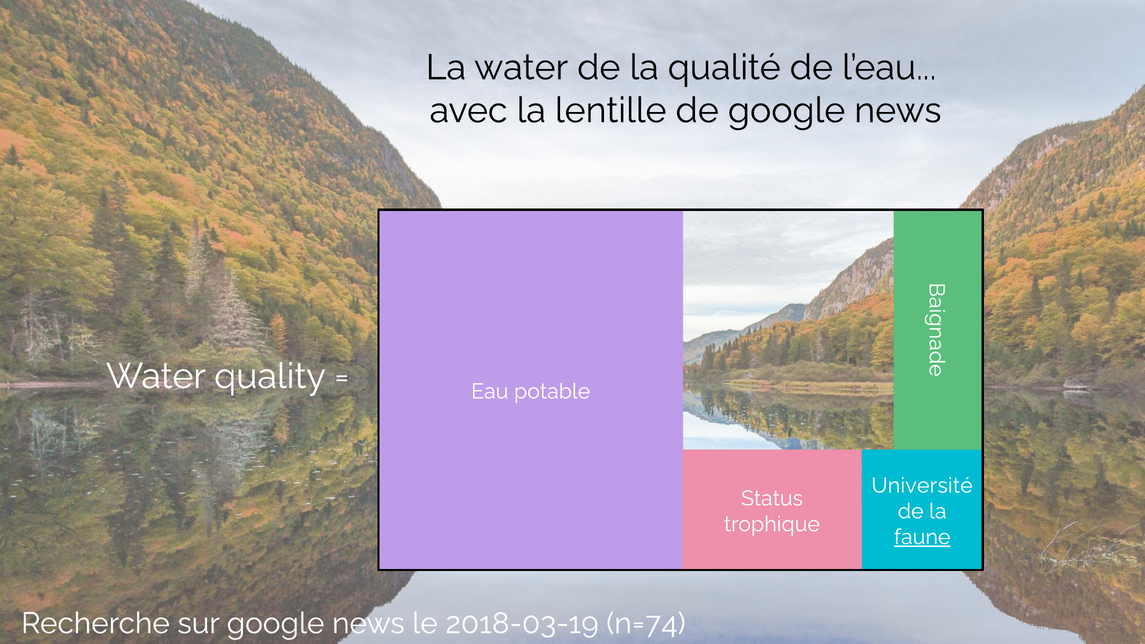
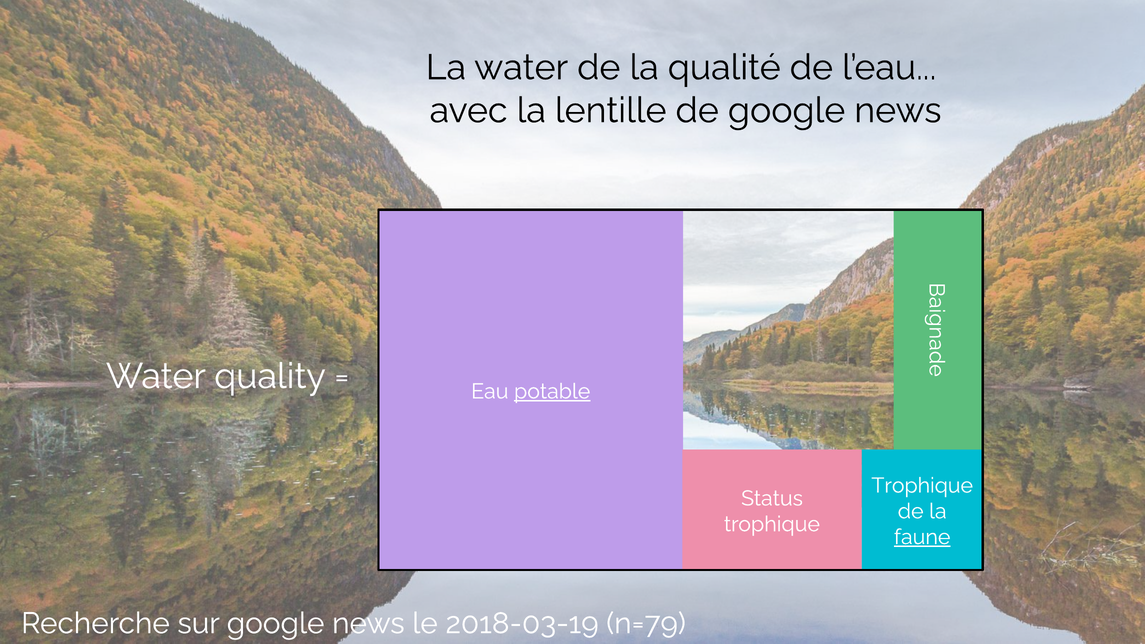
potable underline: none -> present
Université at (922, 486): Université -> Trophique
n=74: n=74 -> n=79
